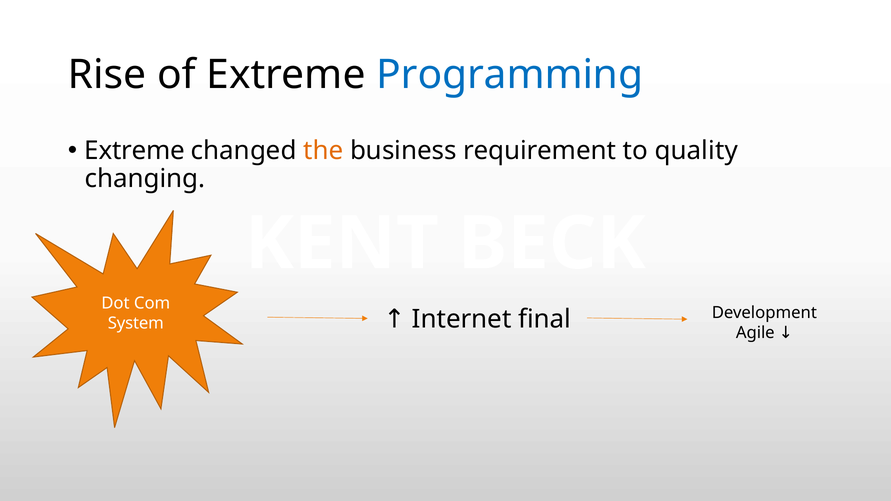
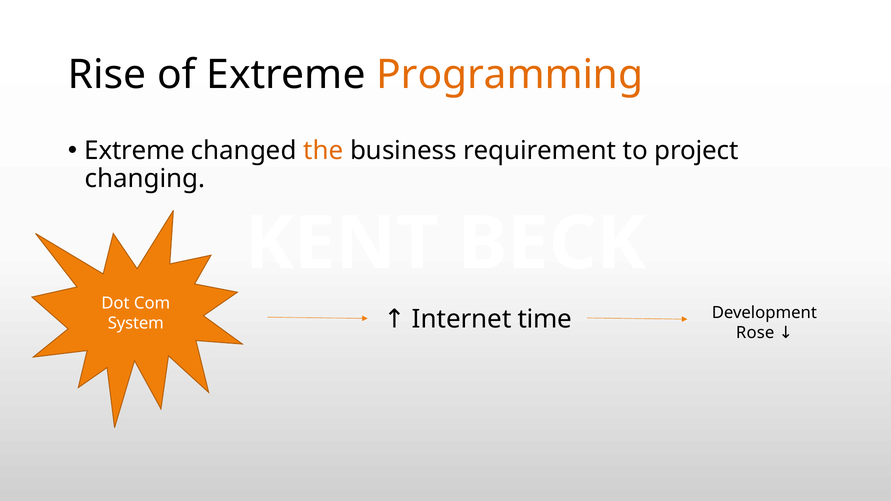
Programming colour: blue -> orange
quality: quality -> project
final: final -> time
Agile: Agile -> Rose
